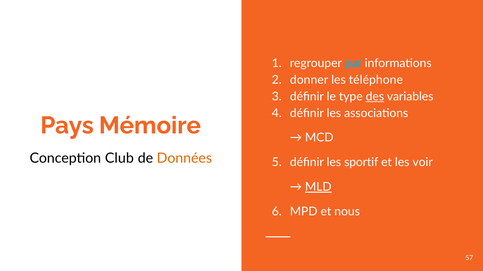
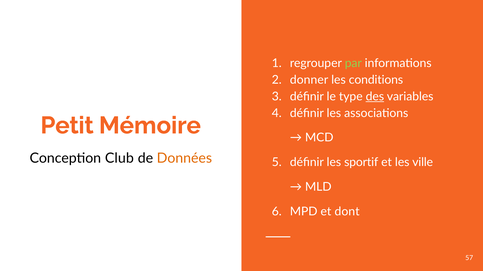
par colour: light blue -> light green
téléphone: téléphone -> conditions
Pays: Pays -> Petit
voir: voir -> ville
MLD underline: present -> none
nous: nous -> dont
